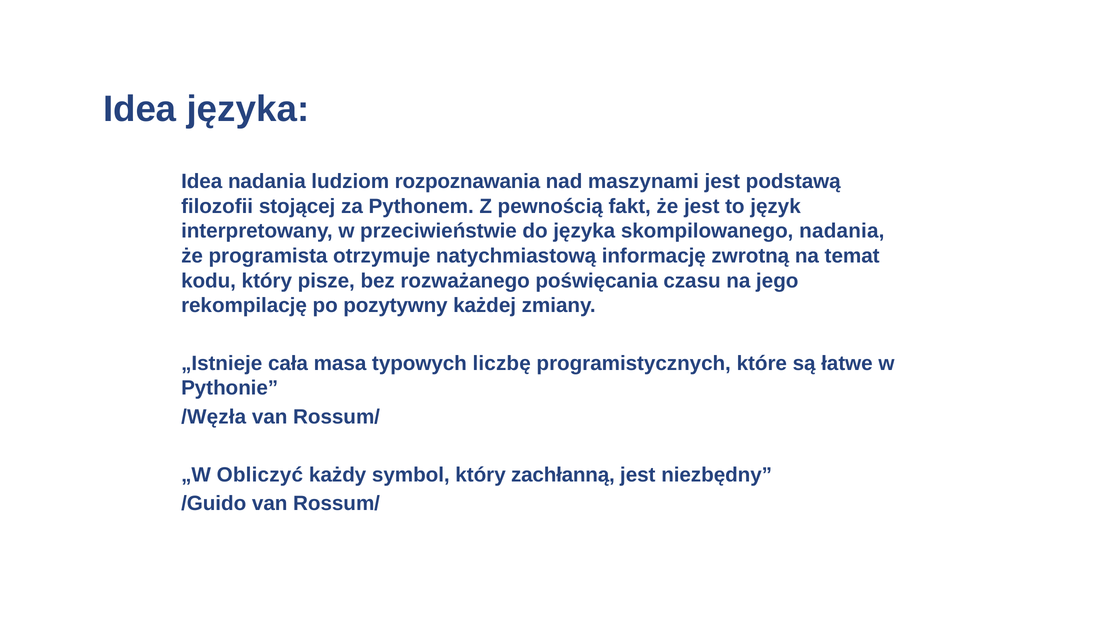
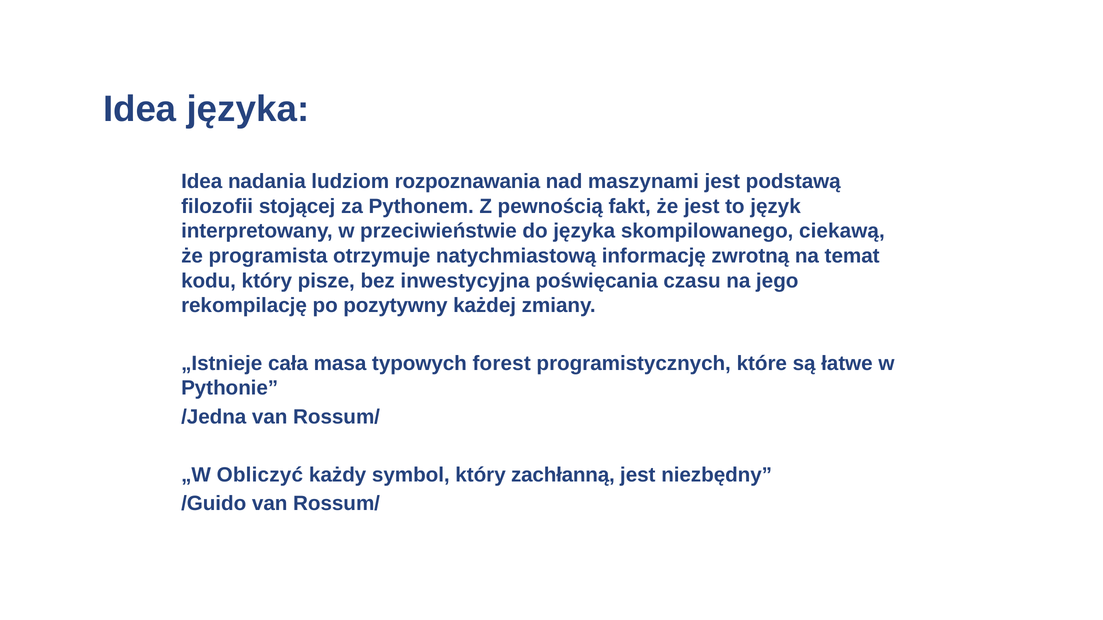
skompilowanego nadania: nadania -> ciekawą
rozważanego: rozważanego -> inwestycyjna
liczbę: liczbę -> forest
/Węzła: /Węzła -> /Jedna
